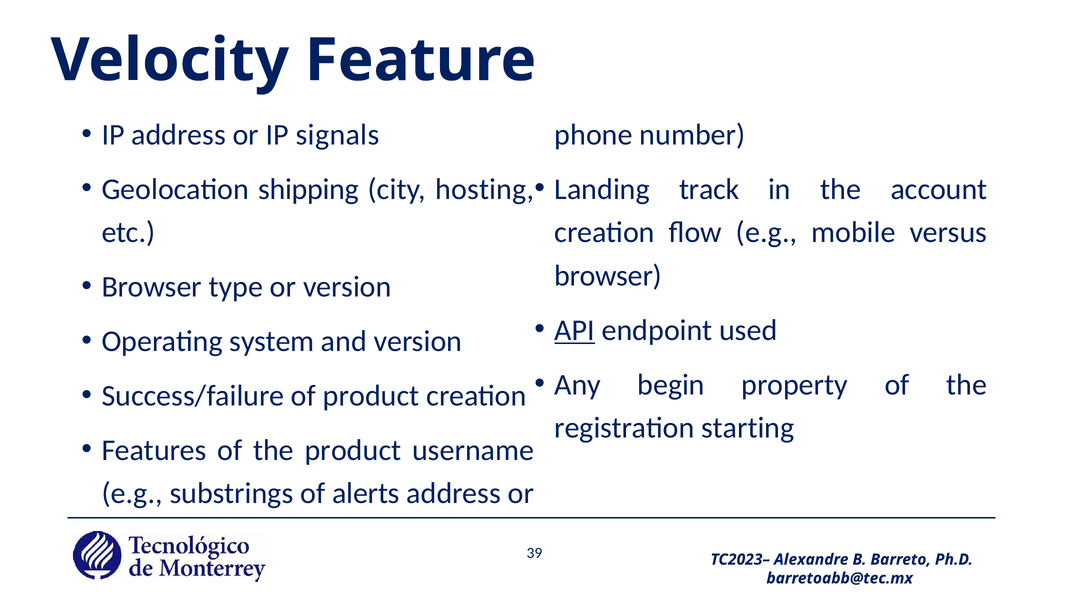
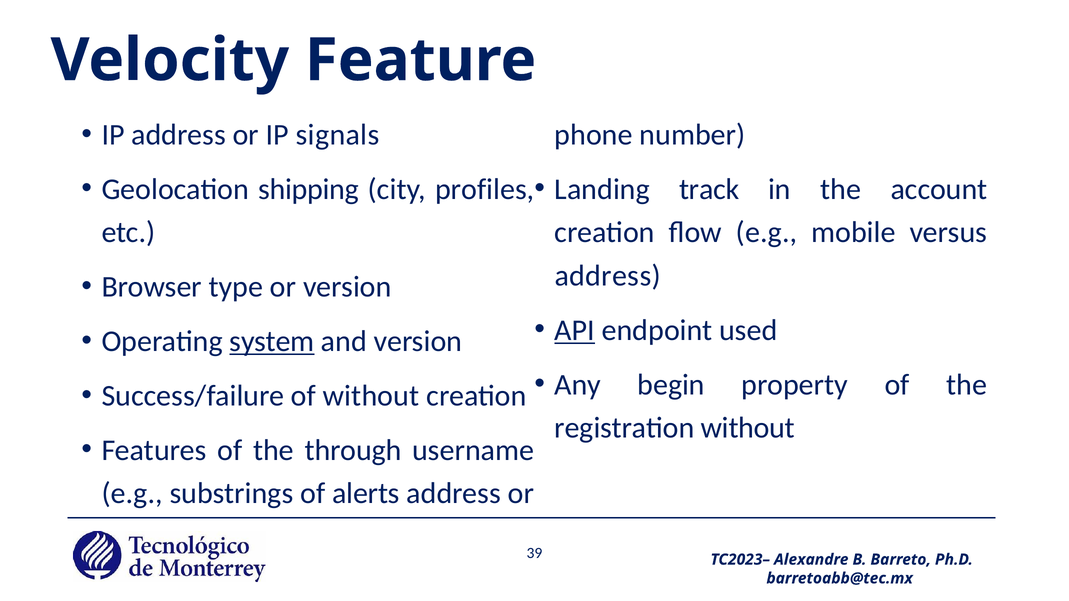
hosting: hosting -> profiles
browser at (608, 276): browser -> address
system underline: none -> present
of product: product -> without
registration starting: starting -> without
the product: product -> through
